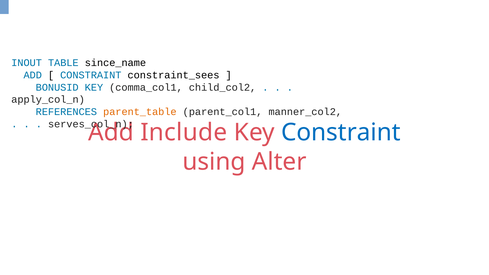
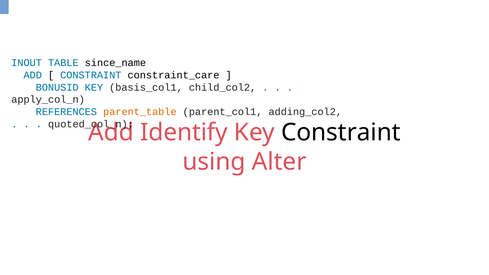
constraint_sees: constraint_sees -> constraint_care
comma_col1: comma_col1 -> basis_col1
manner_col2: manner_col2 -> adding_col2
serves_col_n: serves_col_n -> quoted_col_n
Include: Include -> Identify
Constraint at (341, 133) colour: blue -> black
